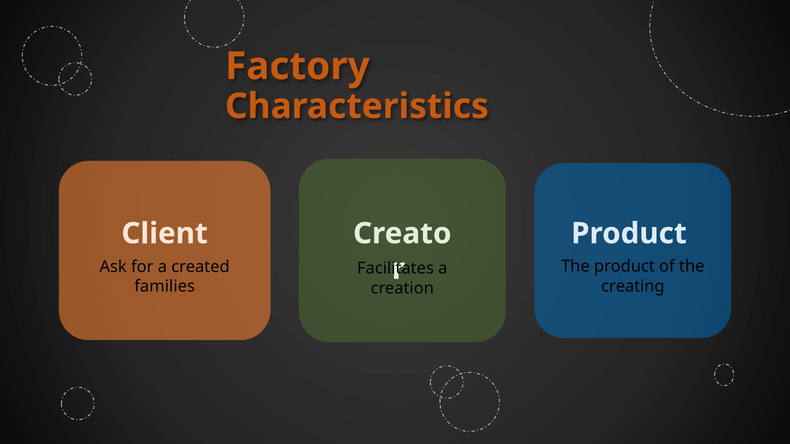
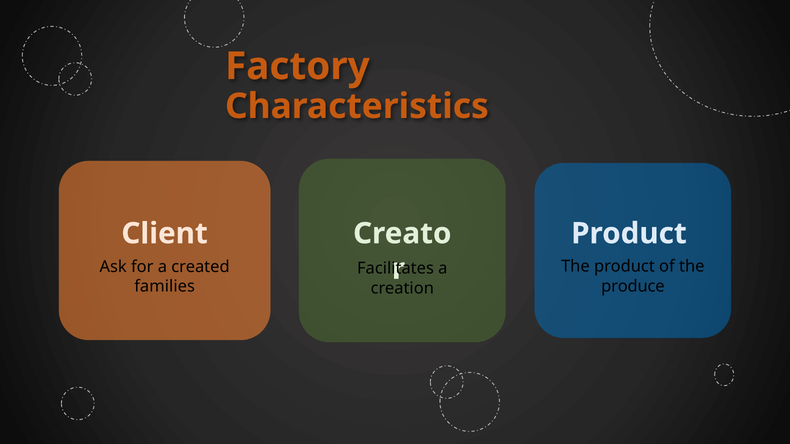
creating: creating -> produce
